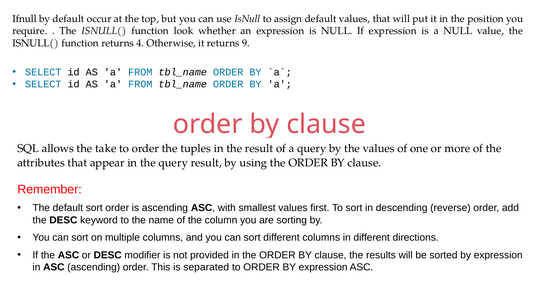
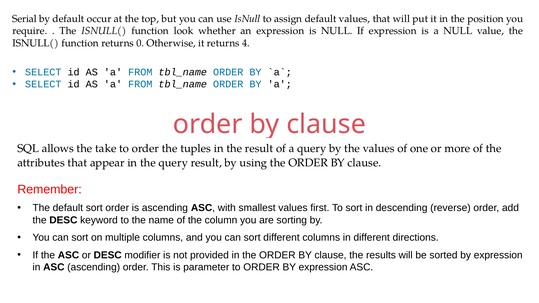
Ifnull: Ifnull -> Serial
4: 4 -> 0
9: 9 -> 4
separated: separated -> parameter
